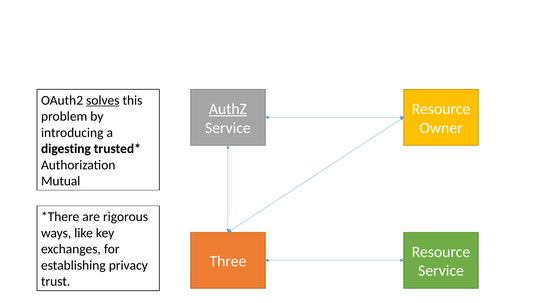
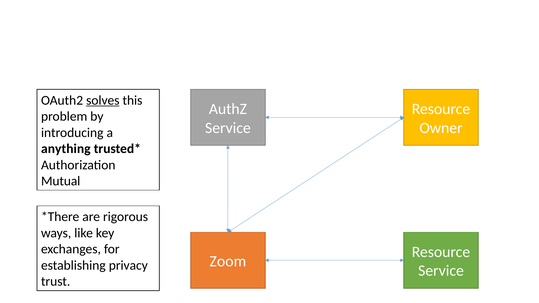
AuthZ underline: present -> none
digesting: digesting -> anything
Three: Three -> Zoom
